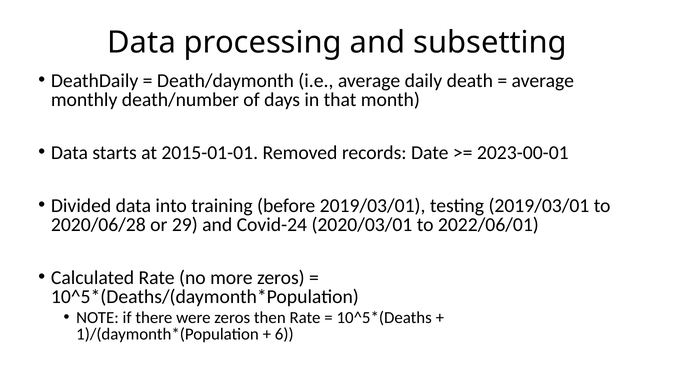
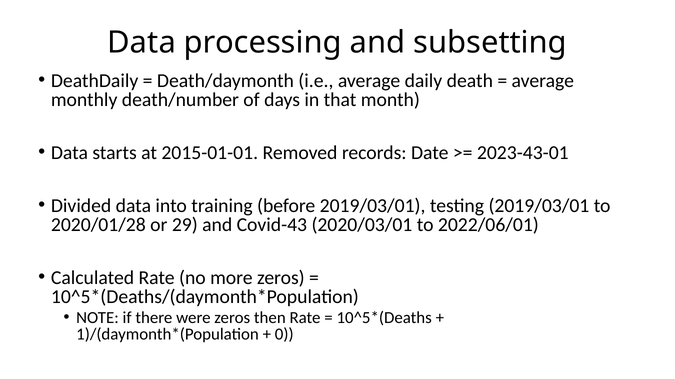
2023-00-01: 2023-00-01 -> 2023-43-01
2020/06/28: 2020/06/28 -> 2020/01/28
Covid-24: Covid-24 -> Covid-43
6: 6 -> 0
